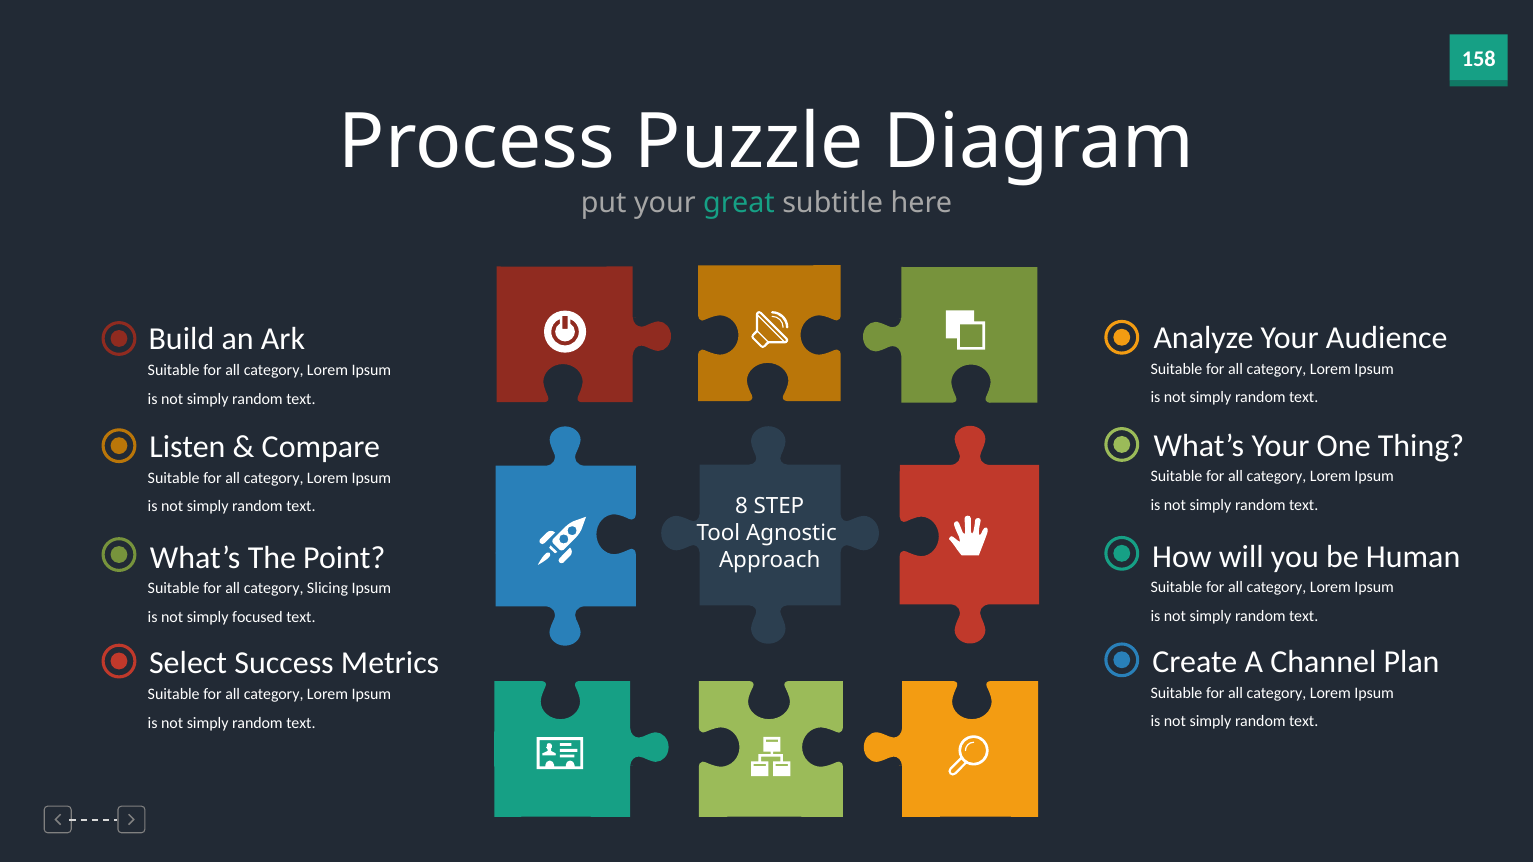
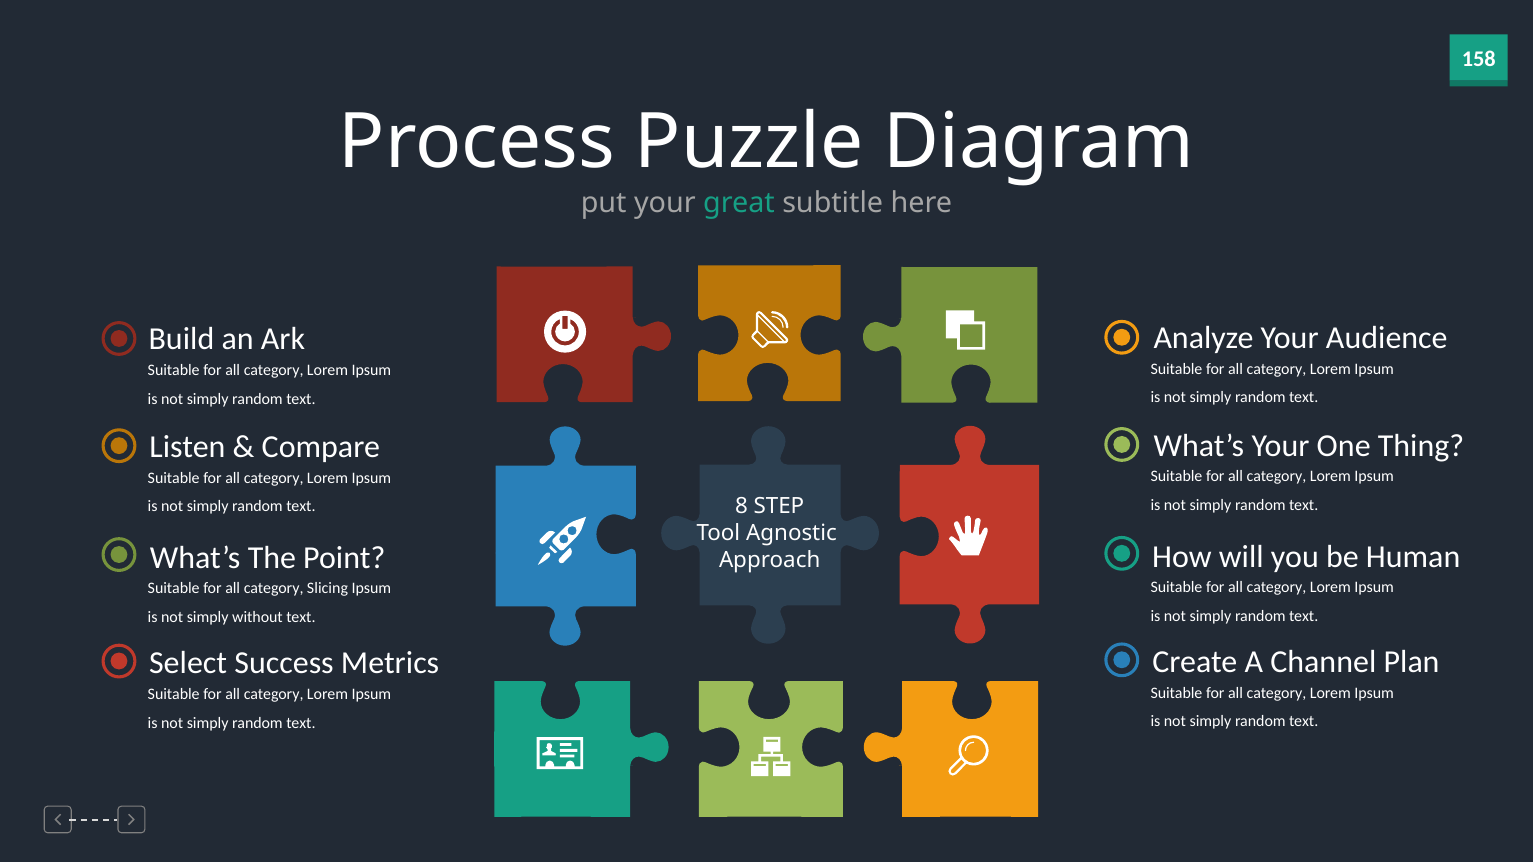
focused: focused -> without
